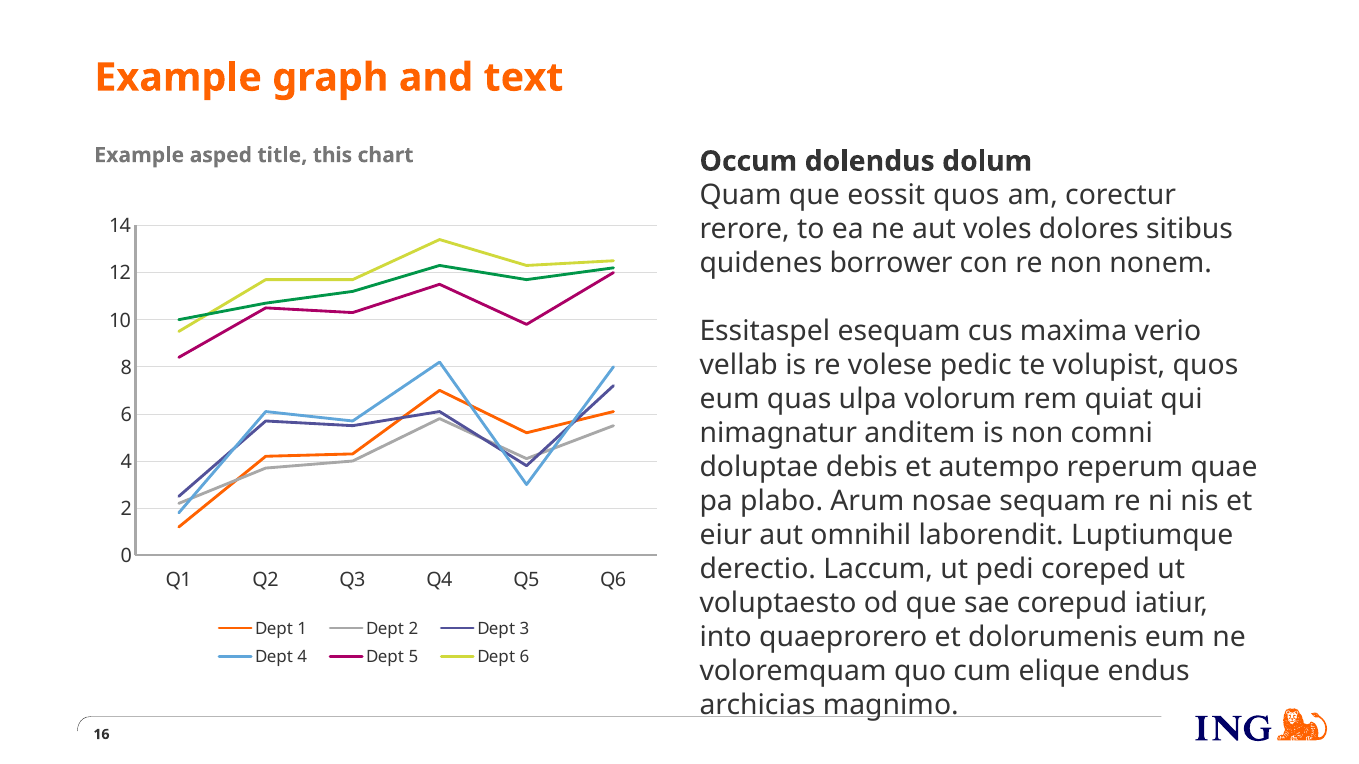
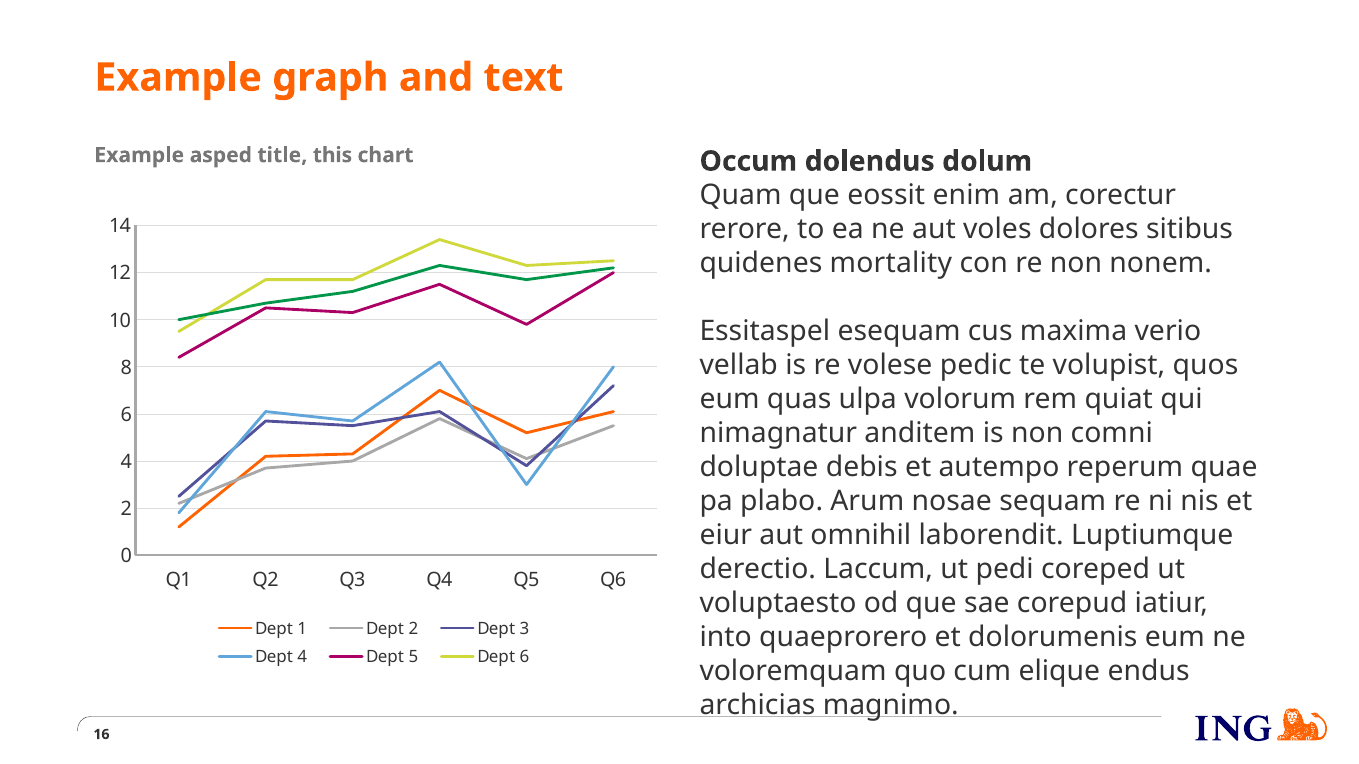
eossit quos: quos -> enim
borrower: borrower -> mortality
